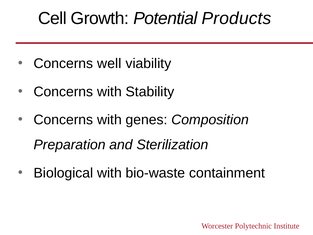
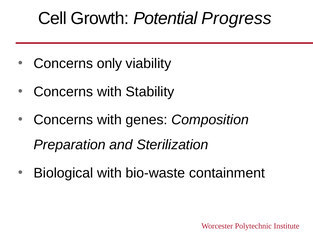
Products: Products -> Progress
well: well -> only
